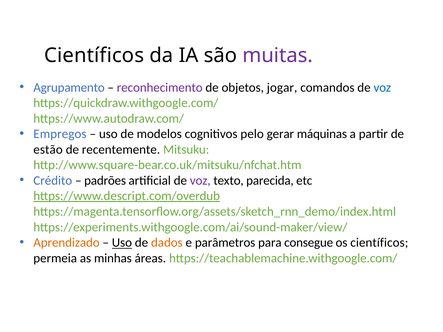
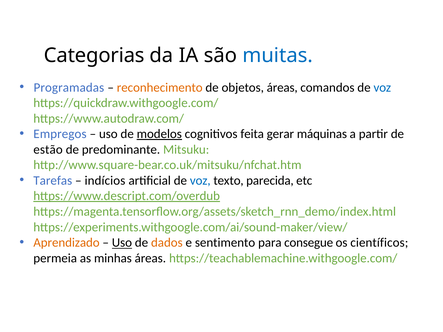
Científicos at (94, 55): Científicos -> Categorias
muitas colour: purple -> blue
Agrupamento: Agrupamento -> Programadas
reconhecimento colour: purple -> orange
objetos jogar: jogar -> áreas
modelos underline: none -> present
pelo: pelo -> feita
recentemente: recentemente -> predominante
Crédito: Crédito -> Tarefas
padrões: padrões -> indícios
voz at (200, 181) colour: purple -> blue
parâmetros: parâmetros -> sentimento
